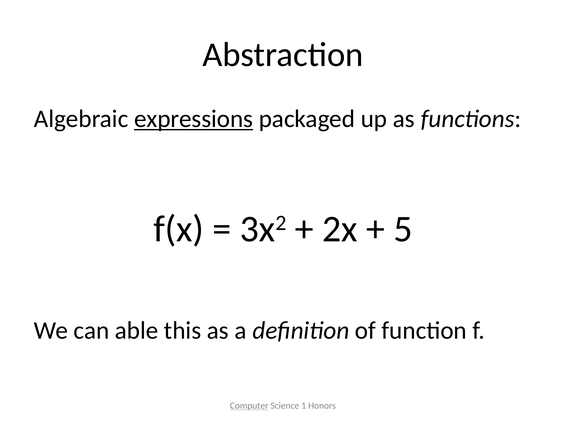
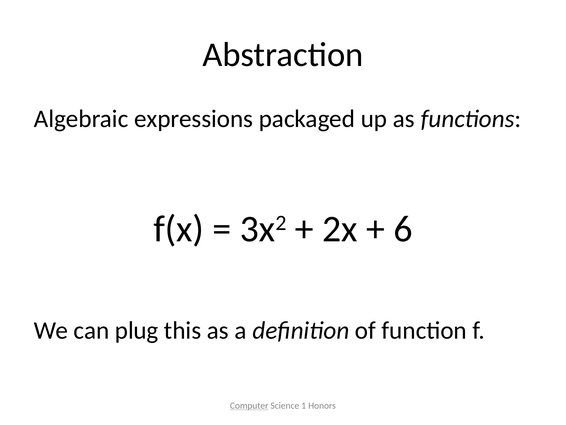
expressions underline: present -> none
5: 5 -> 6
able: able -> plug
